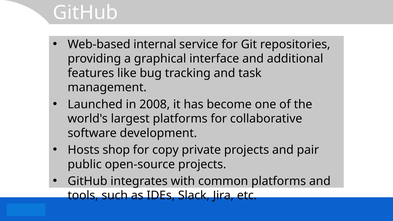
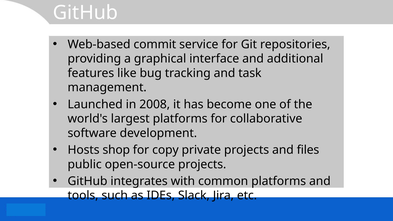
internal: internal -> commit
pair: pair -> files
